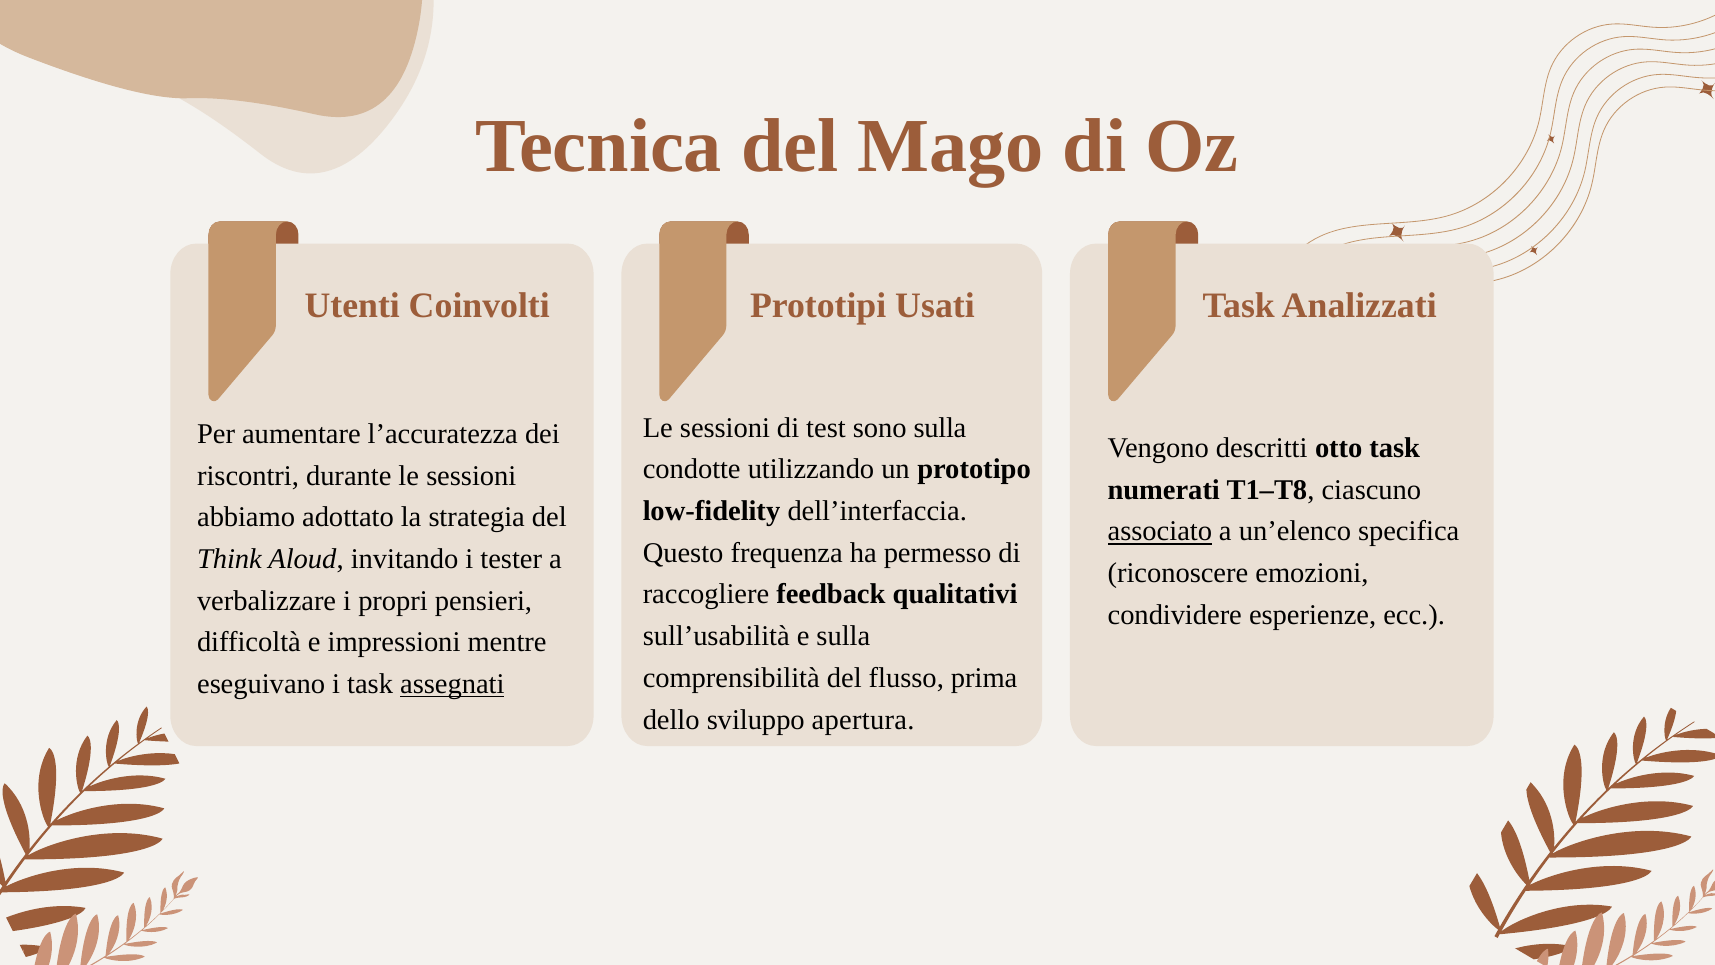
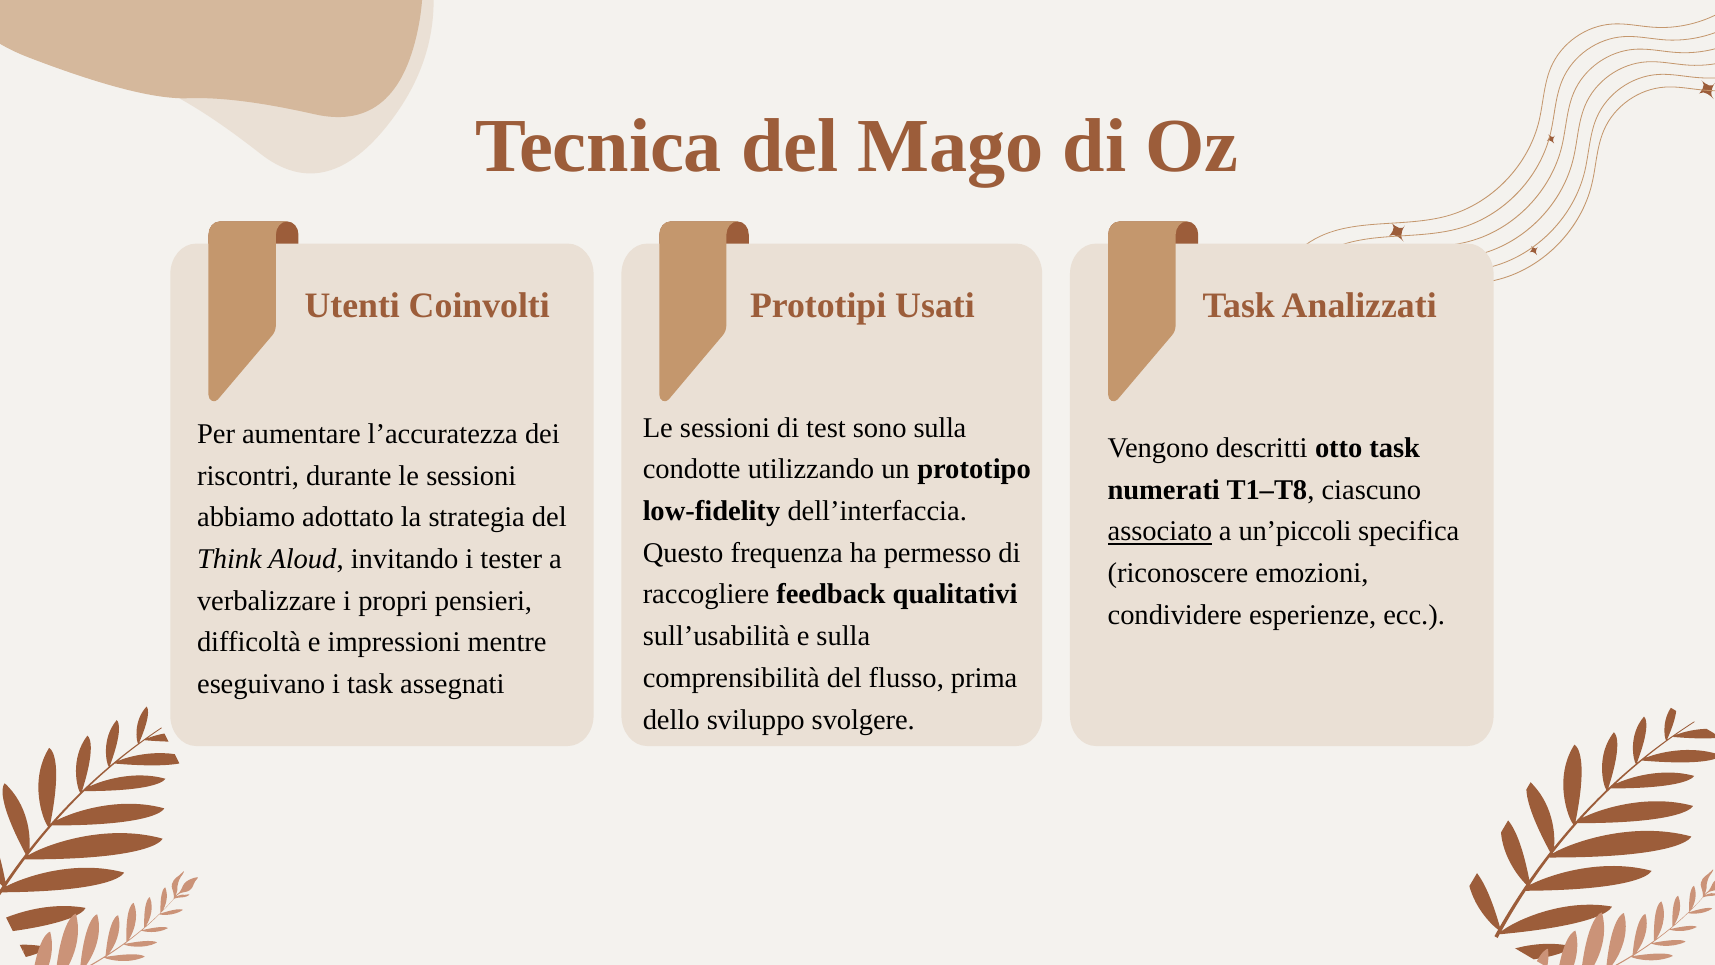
un’elenco: un’elenco -> un’piccoli
assegnati underline: present -> none
apertura: apertura -> svolgere
